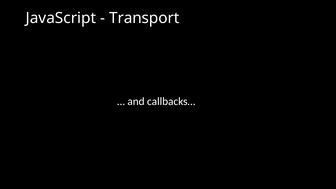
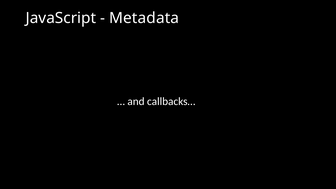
Transport: Transport -> Metadata
